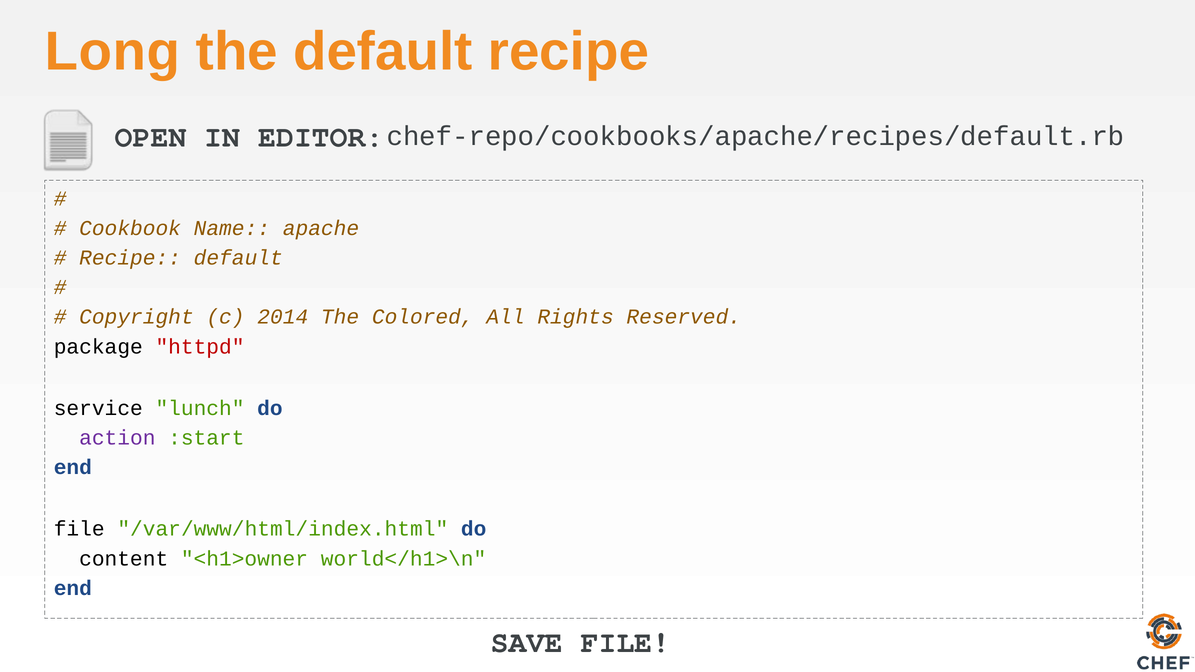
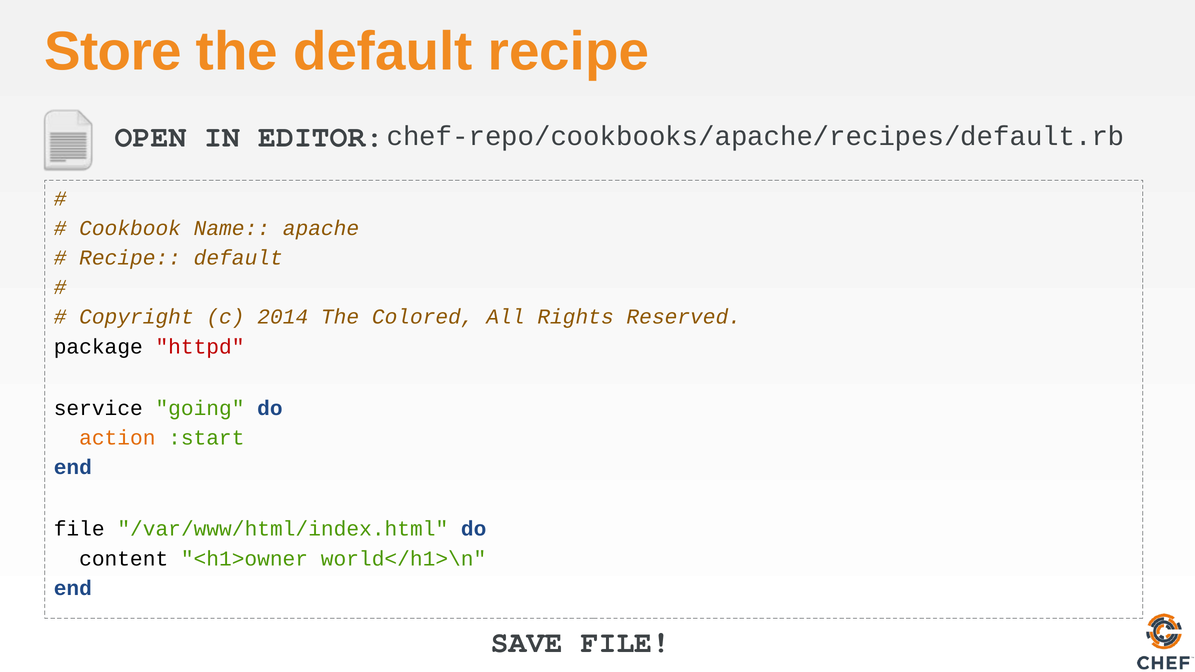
Long: Long -> Store
lunch: lunch -> going
action colour: purple -> orange
